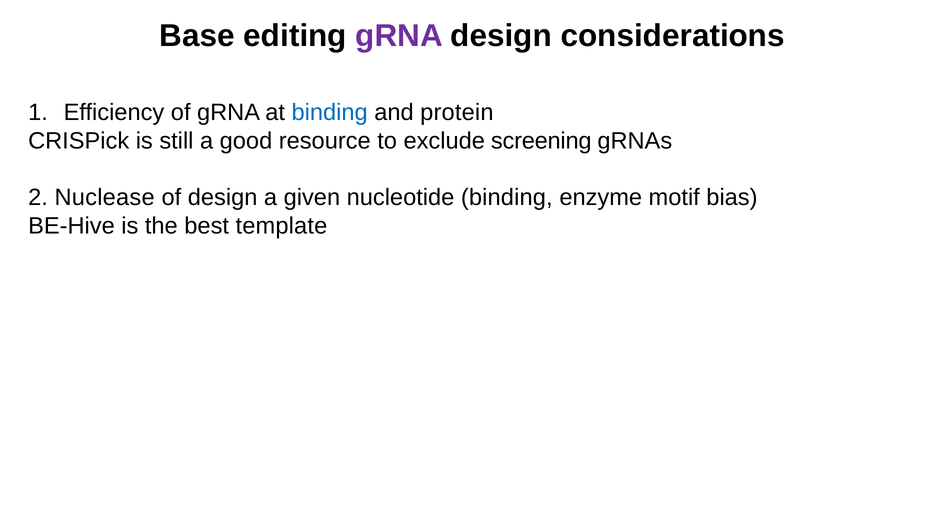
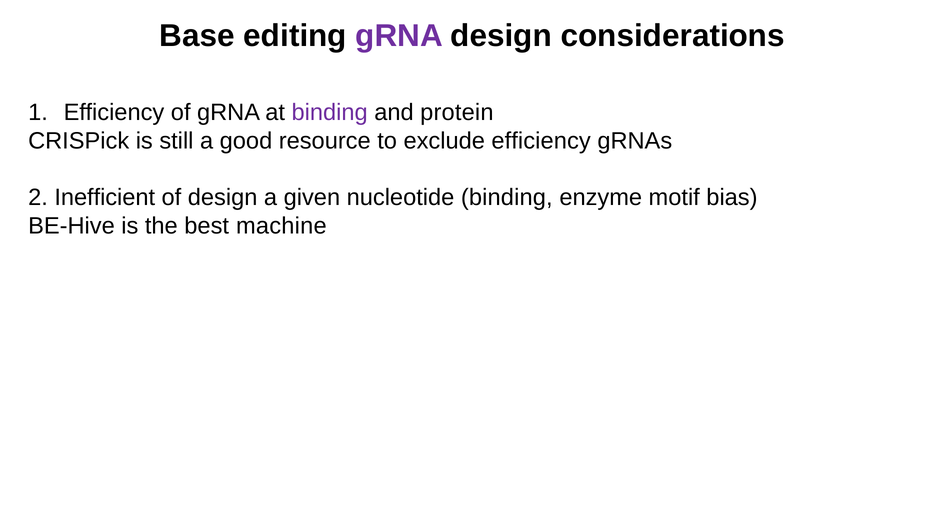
binding at (330, 112) colour: blue -> purple
exclude screening: screening -> efficiency
Nuclease: Nuclease -> Inefficient
template: template -> machine
